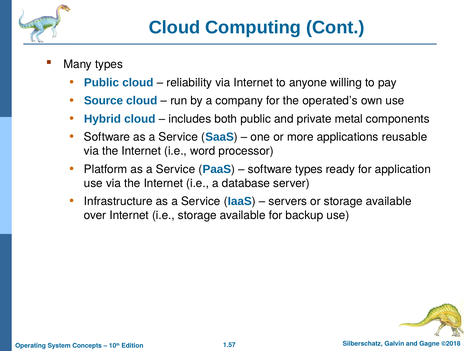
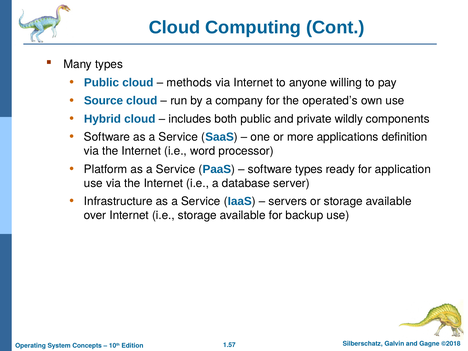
reliability: reliability -> methods
metal: metal -> wildly
reusable: reusable -> definition
